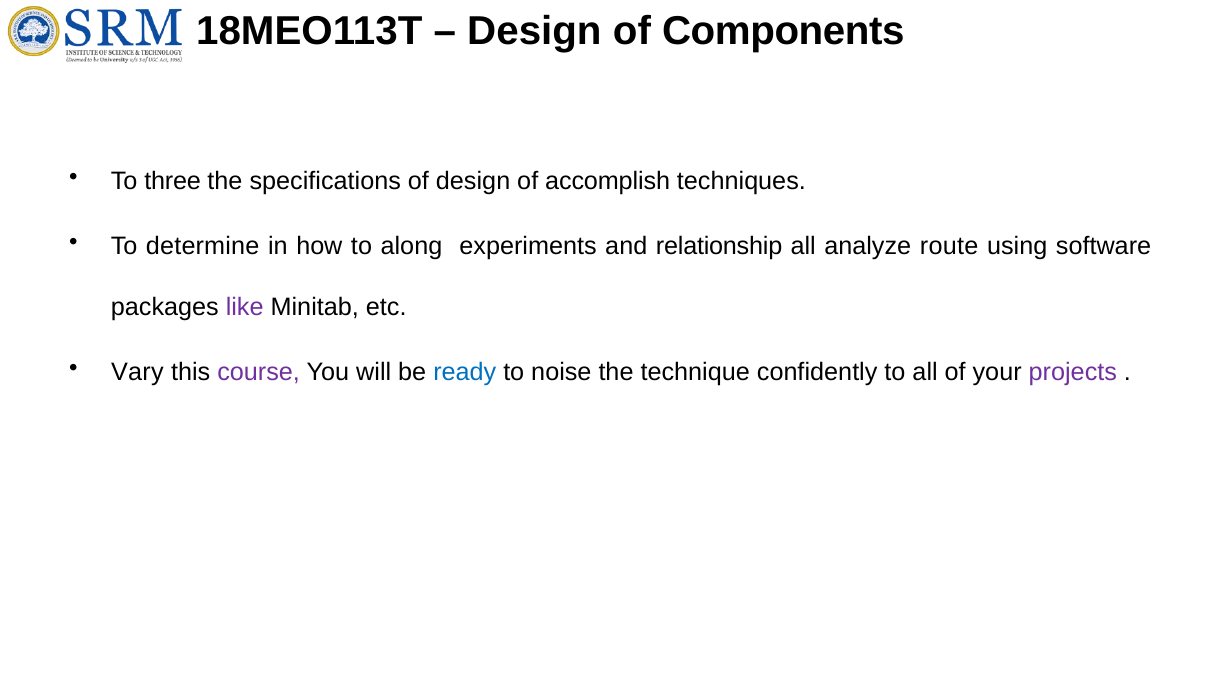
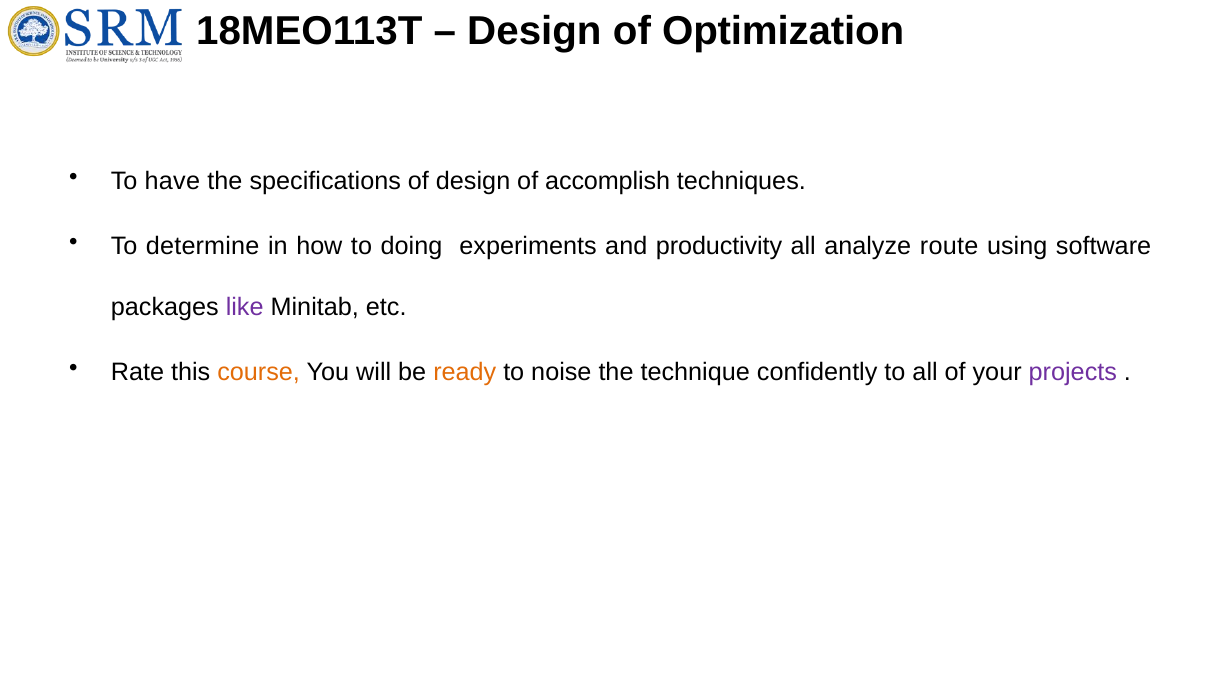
Components: Components -> Optimization
three: three -> have
along: along -> doing
relationship: relationship -> productivity
Vary: Vary -> Rate
course colour: purple -> orange
ready colour: blue -> orange
